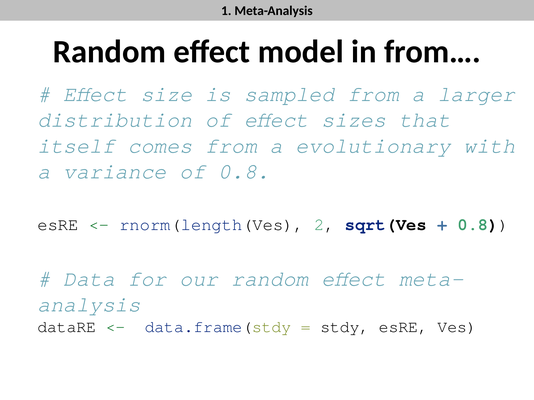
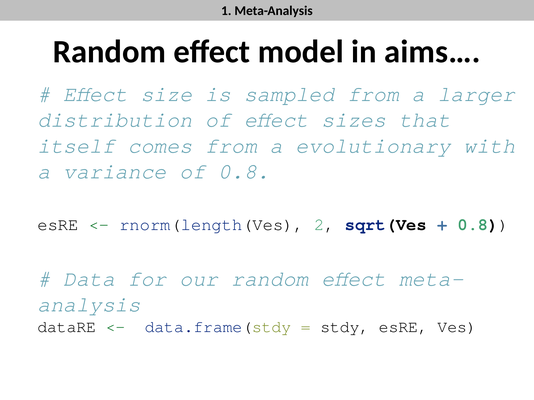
from…: from… -> aims…
